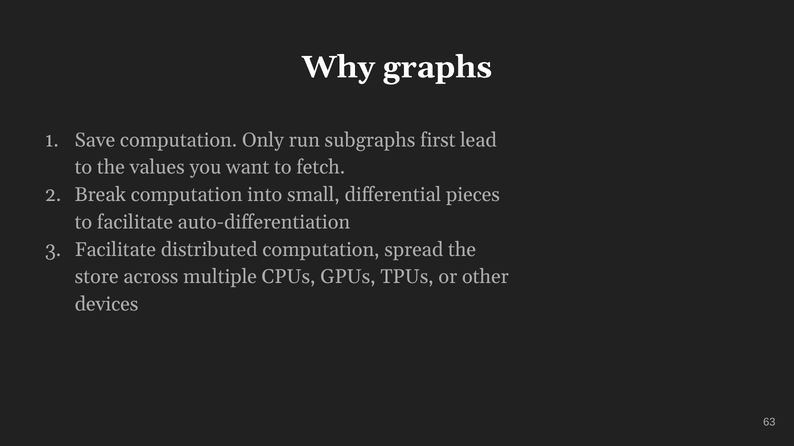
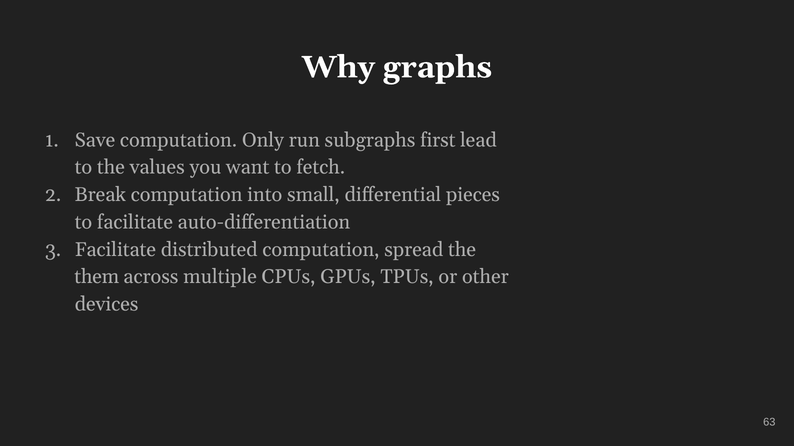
store: store -> them
